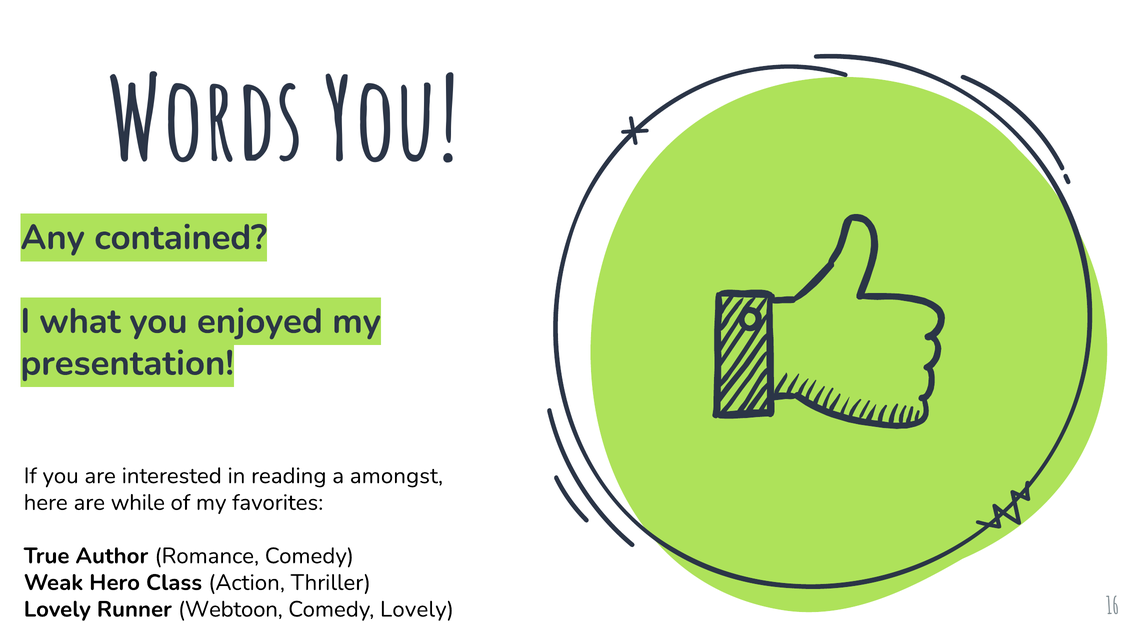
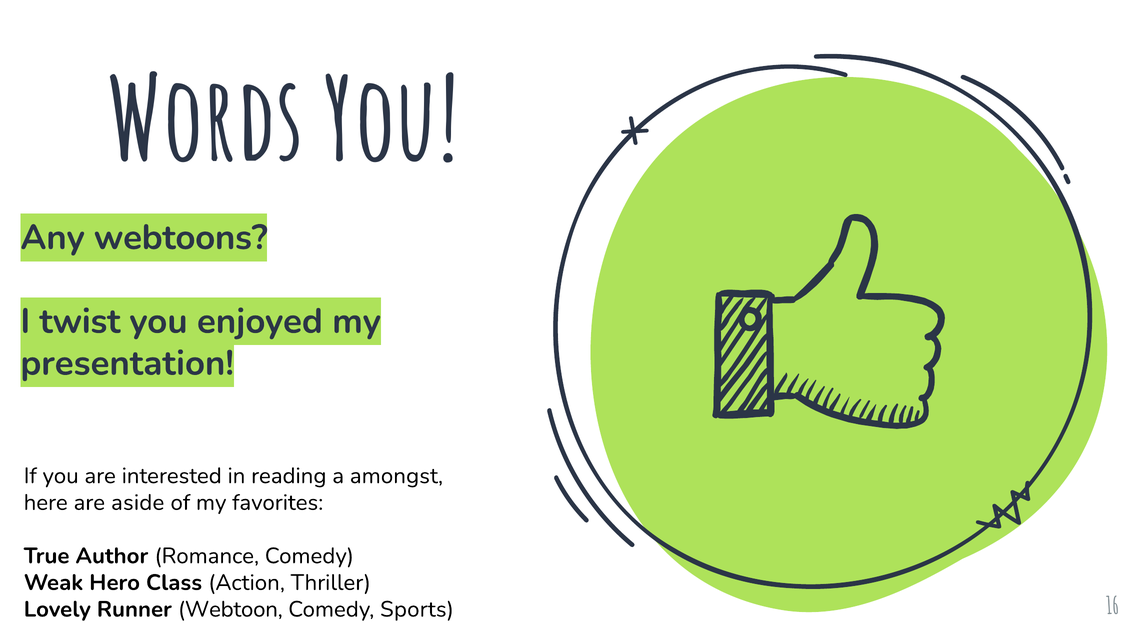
contained: contained -> webtoons
what: what -> twist
while: while -> aside
Comedy Lovely: Lovely -> Sports
